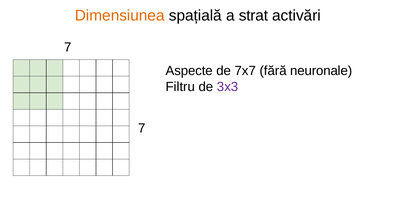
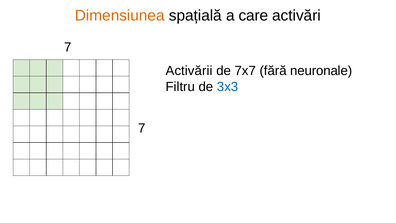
strat: strat -> care
Aspecte: Aspecte -> Activării
3x3 colour: purple -> blue
